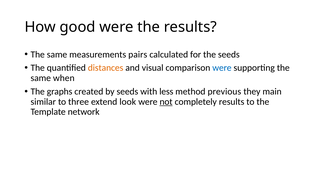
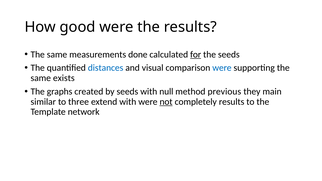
pairs: pairs -> done
for underline: none -> present
distances colour: orange -> blue
when: when -> exists
less: less -> null
extend look: look -> with
